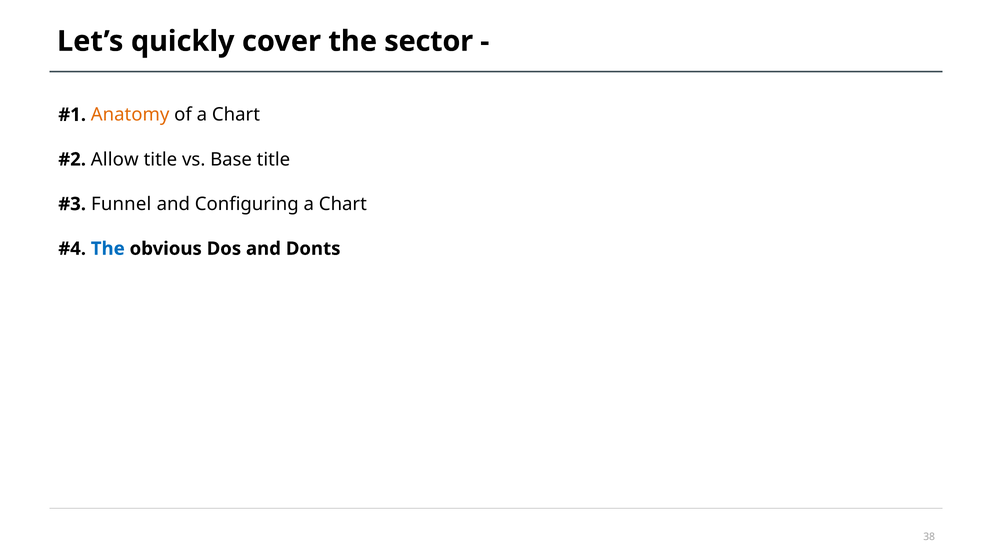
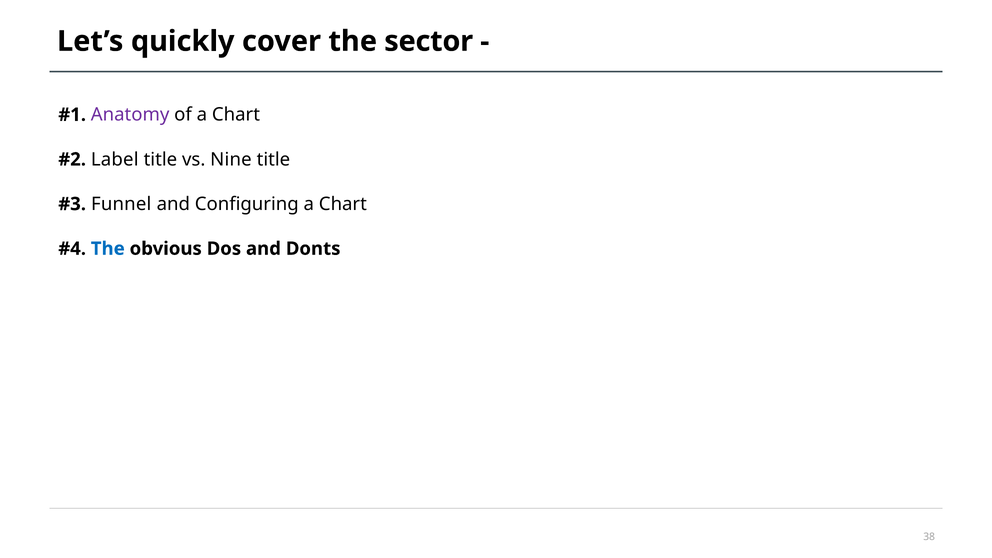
Anatomy colour: orange -> purple
Allow: Allow -> Label
Base: Base -> Nine
